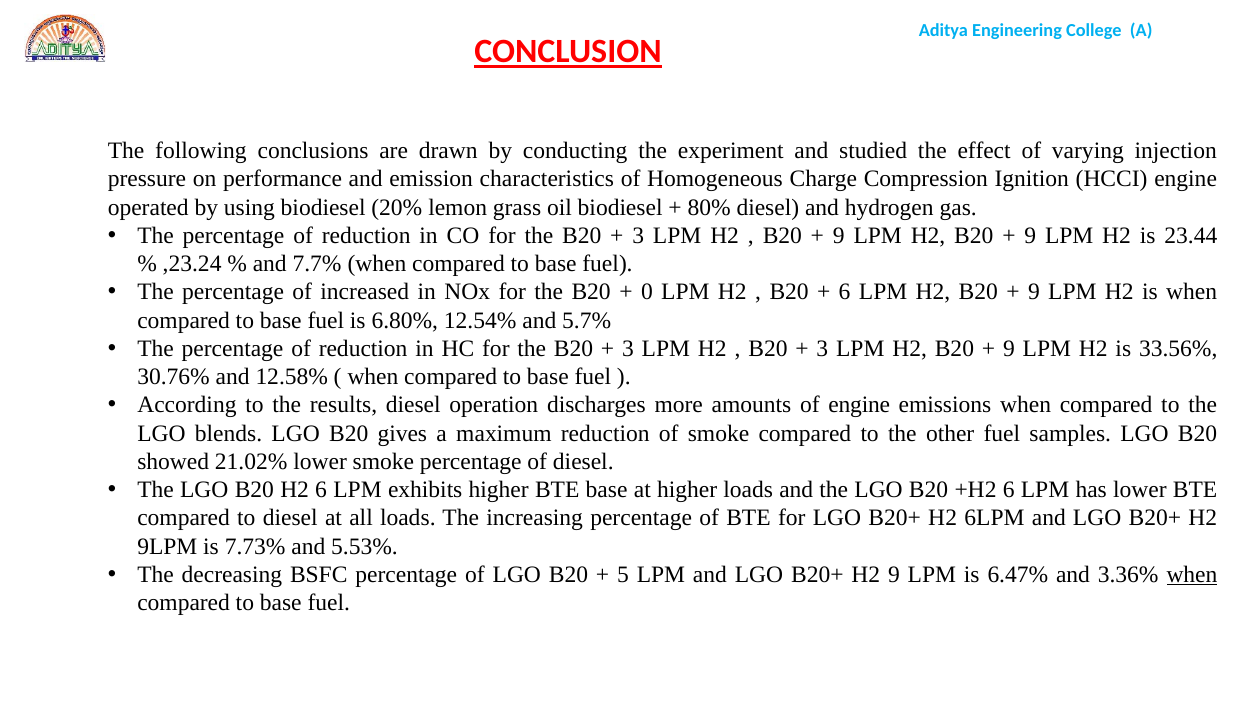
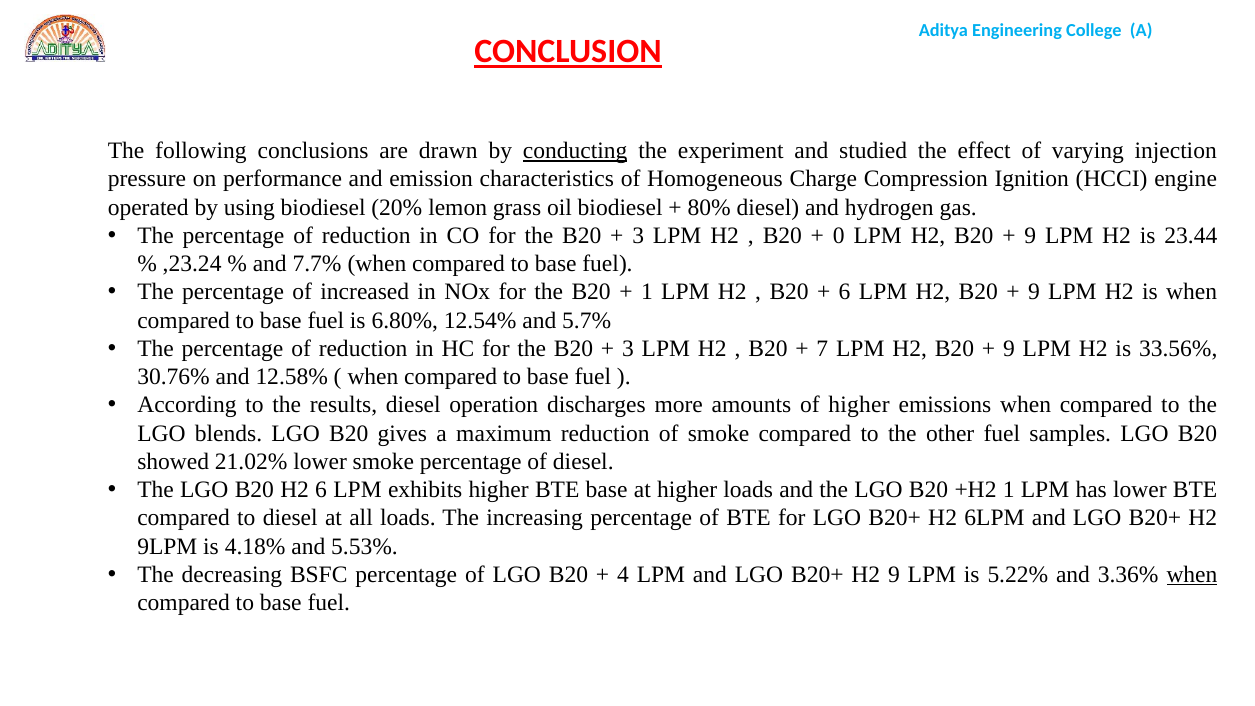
conducting underline: none -> present
9 at (839, 236): 9 -> 0
0 at (647, 292): 0 -> 1
3 at (822, 349): 3 -> 7
of engine: engine -> higher
+H2 6: 6 -> 1
7.73%: 7.73% -> 4.18%
5: 5 -> 4
6.47%: 6.47% -> 5.22%
